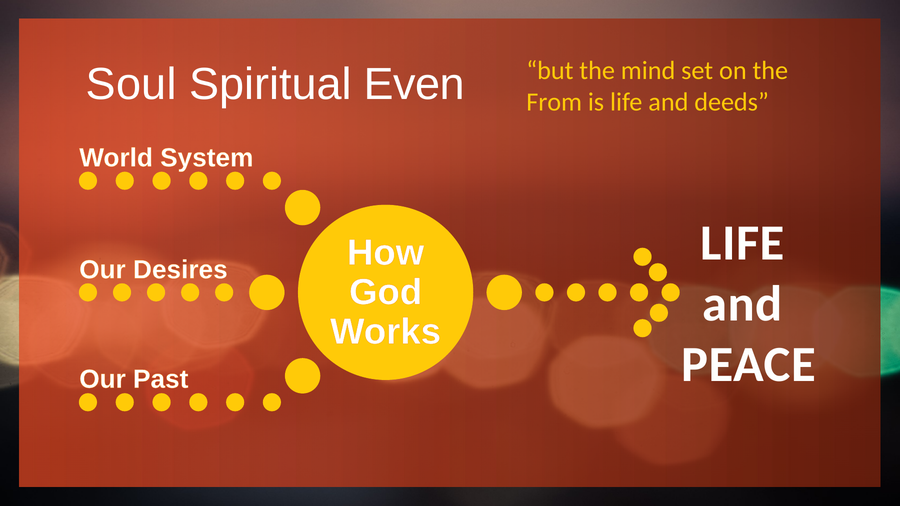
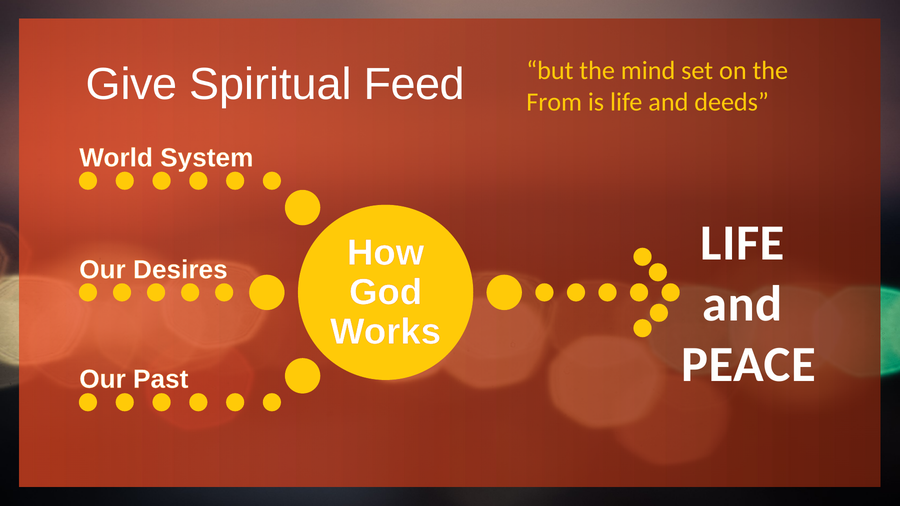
Soul: Soul -> Give
Even: Even -> Feed
